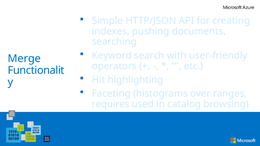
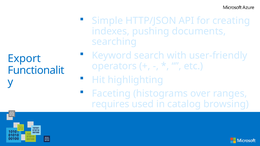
Merge: Merge -> Export
